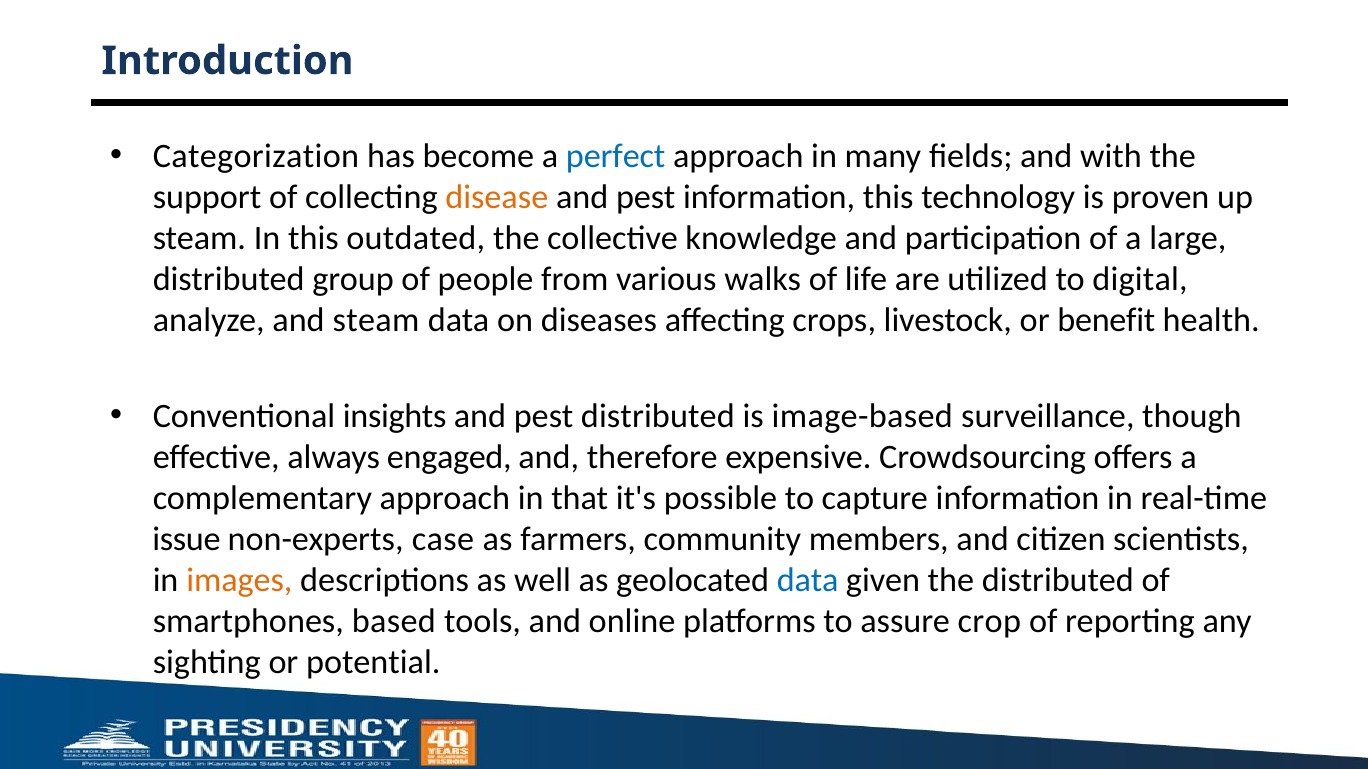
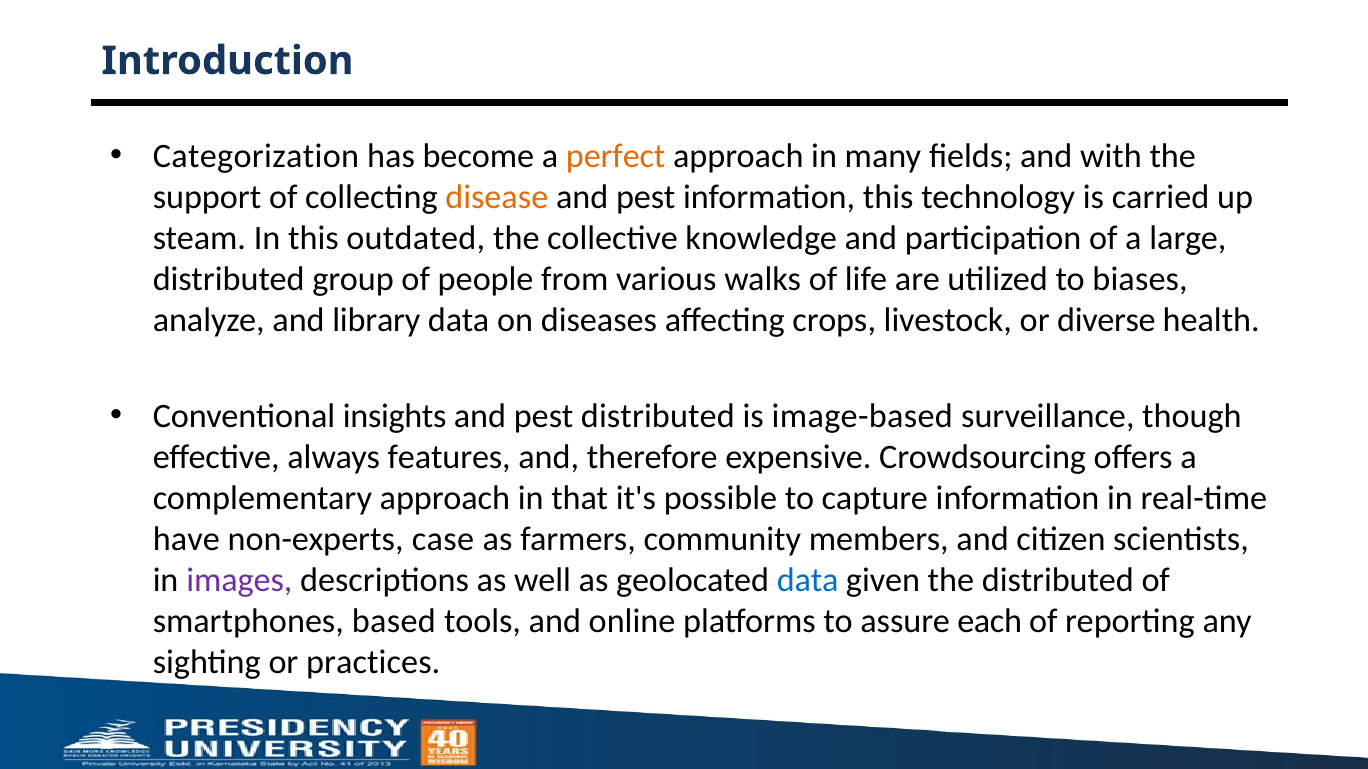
perfect colour: blue -> orange
proven: proven -> carried
digital: digital -> biases
and steam: steam -> library
benefit: benefit -> diverse
engaged: engaged -> features
issue: issue -> have
images colour: orange -> purple
crop: crop -> each
potential: potential -> practices
